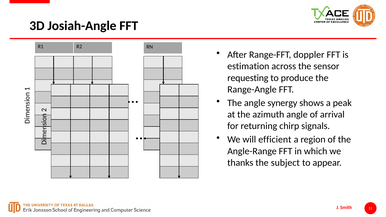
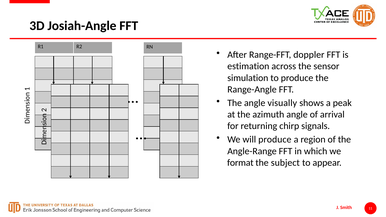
requesting: requesting -> simulation
synergy: synergy -> visually
will efficient: efficient -> produce
thanks: thanks -> format
